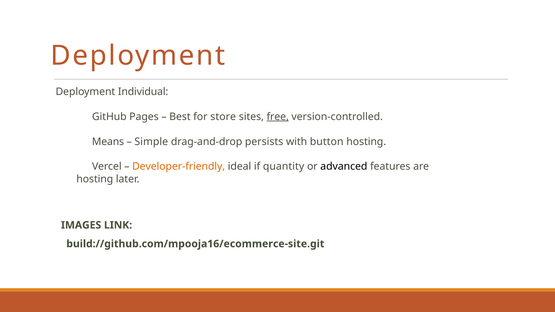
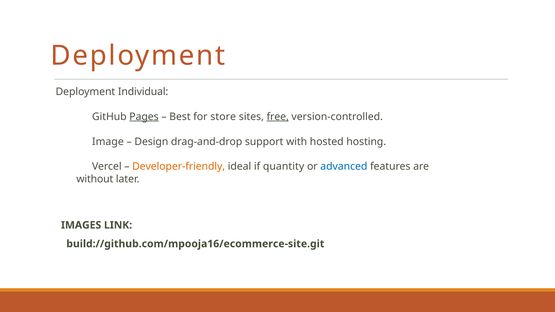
Pages underline: none -> present
Means: Means -> Image
Simple: Simple -> Design
persists: persists -> support
button: button -> hosted
advanced colour: black -> blue
hosting at (95, 179): hosting -> without
